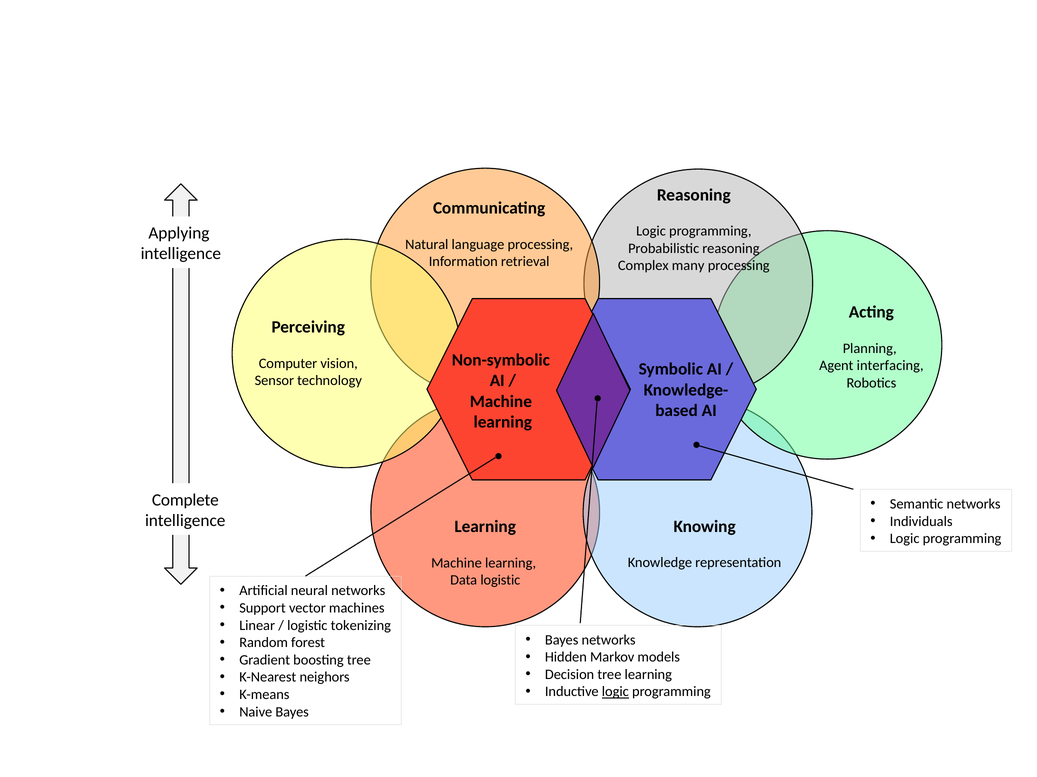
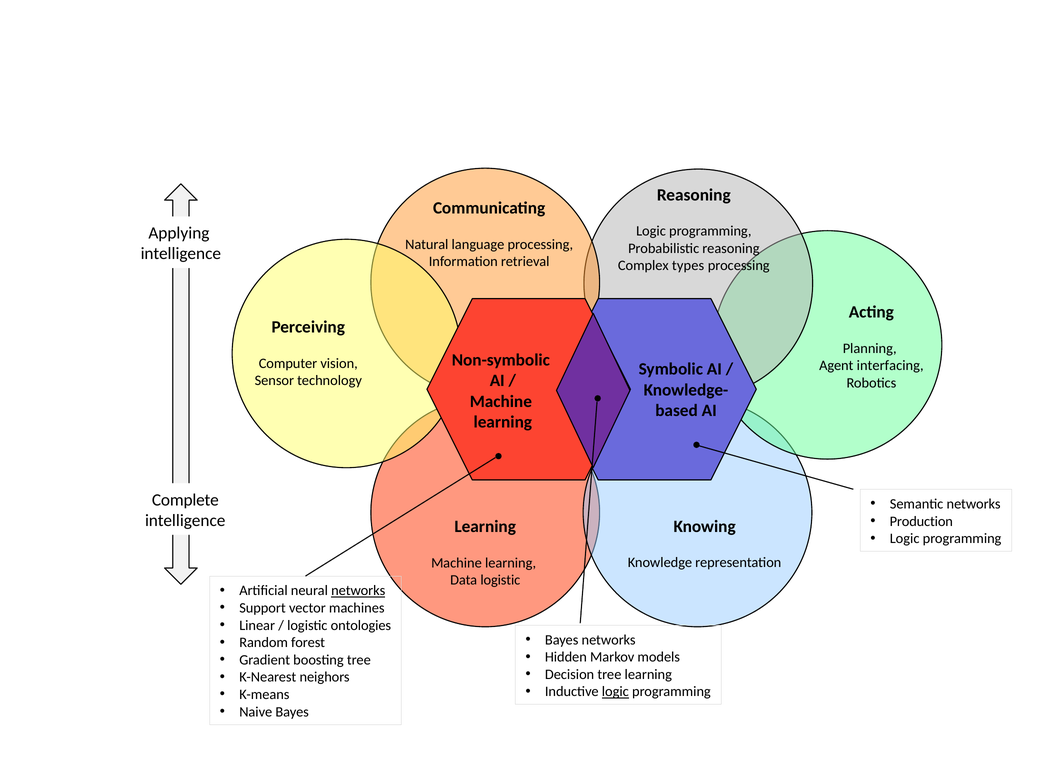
many: many -> types
Individuals: Individuals -> Production
networks at (358, 591) underline: none -> present
tokenizing: tokenizing -> ontologies
